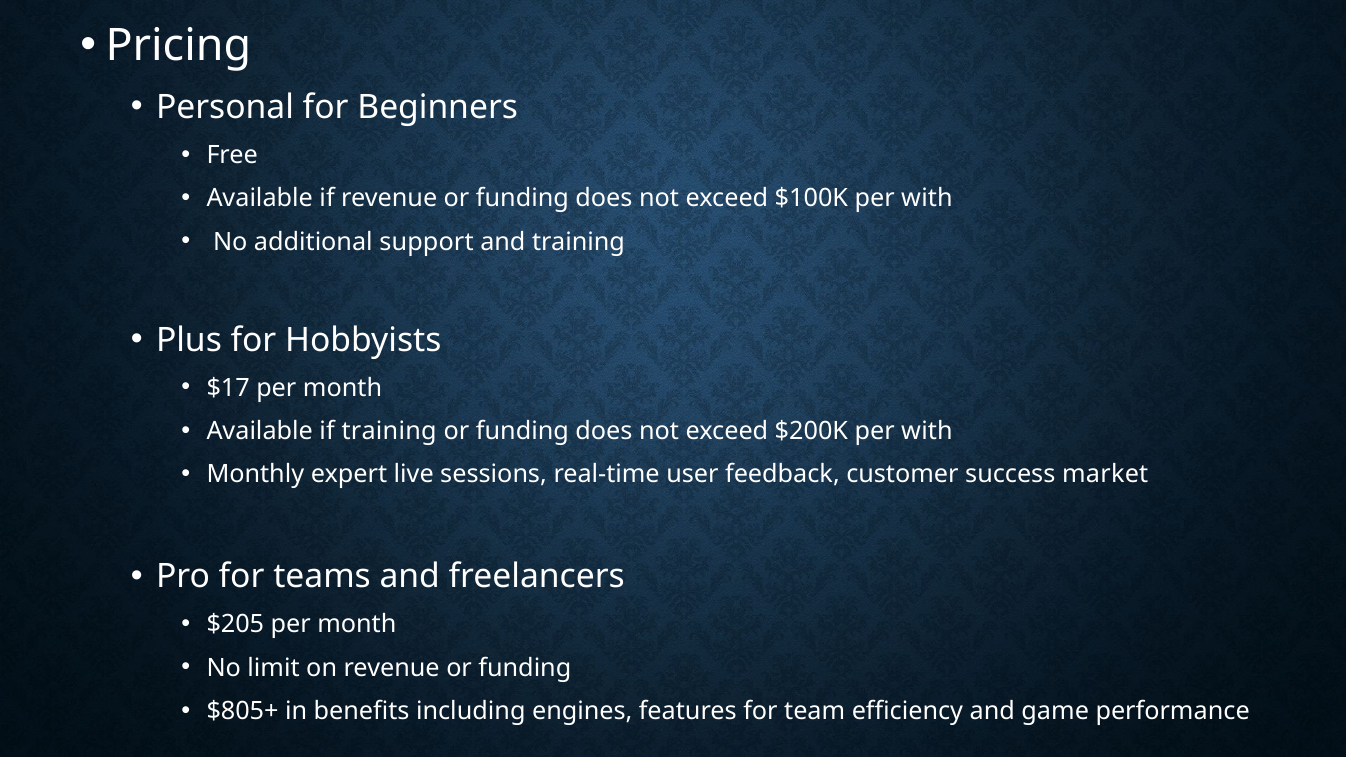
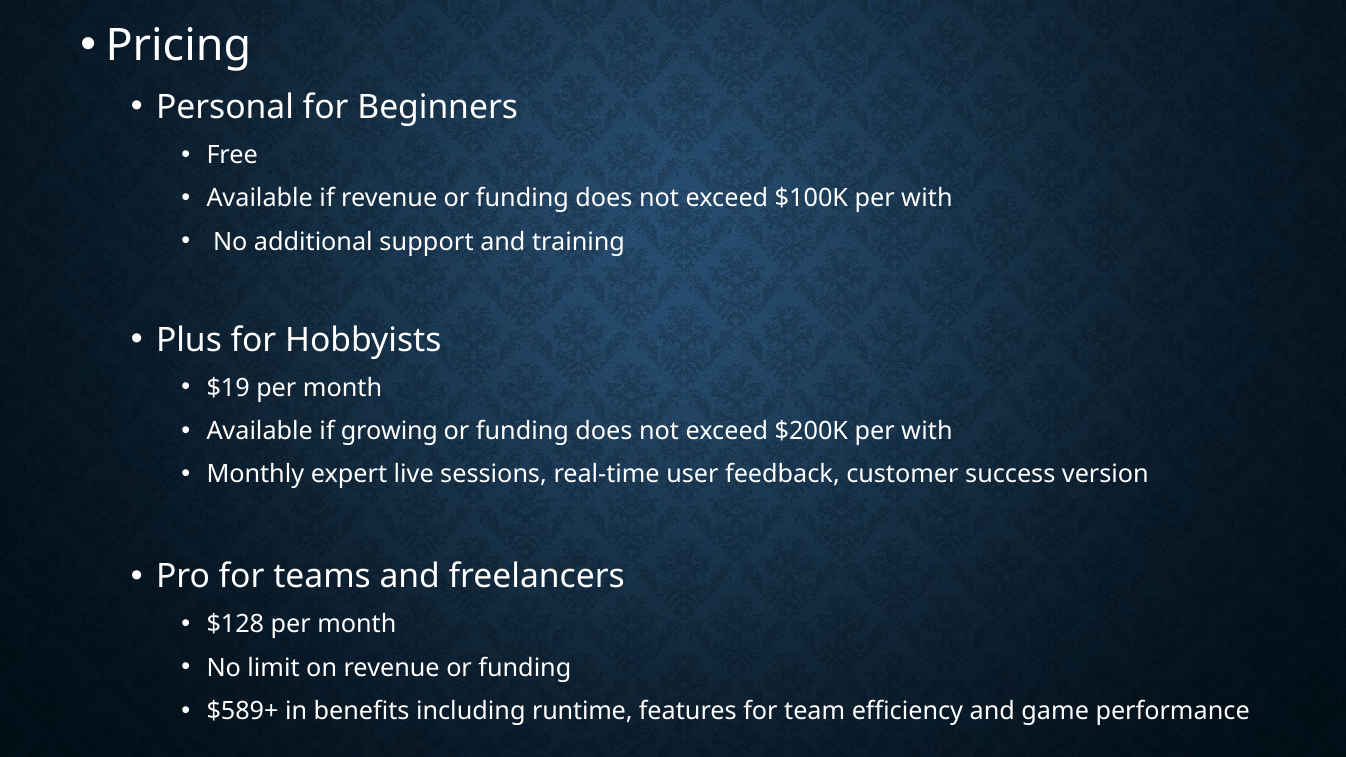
$17: $17 -> $19
if training: training -> growing
market: market -> version
$205: $205 -> $128
$805+: $805+ -> $589+
engines: engines -> runtime
